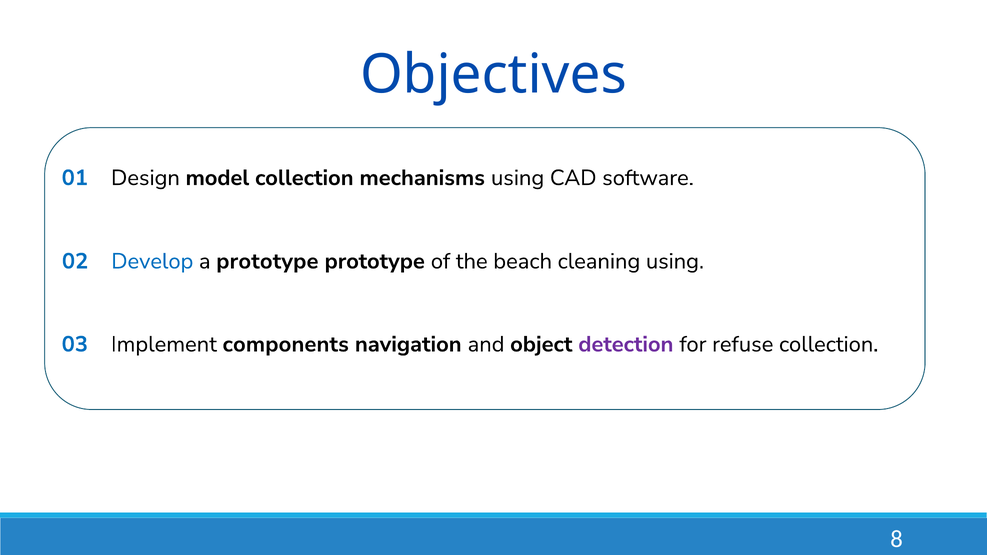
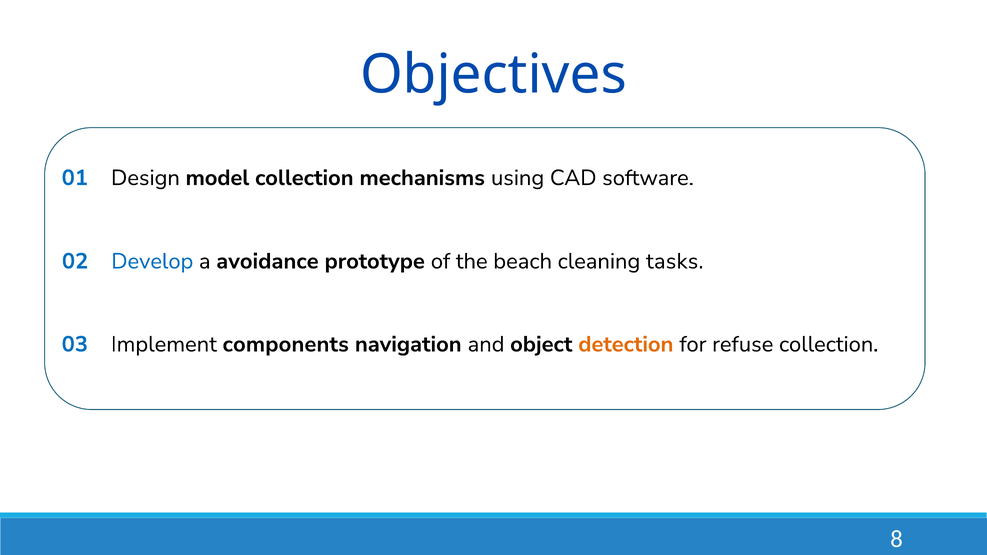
a prototype: prototype -> avoidance
cleaning using: using -> tasks
detection colour: purple -> orange
